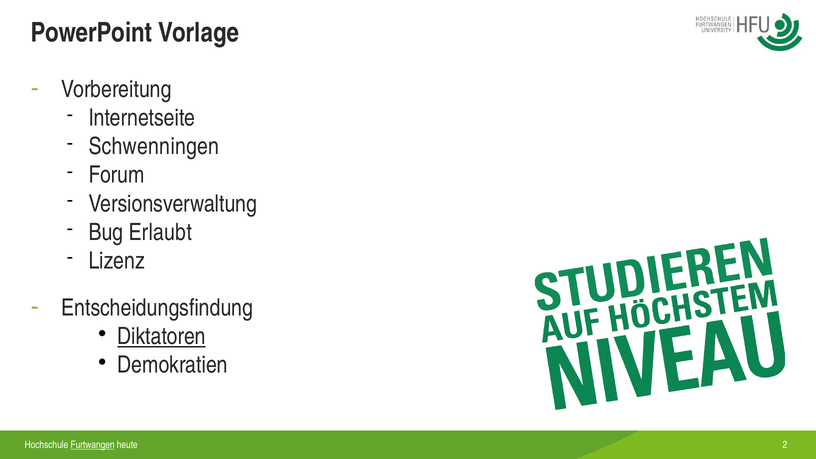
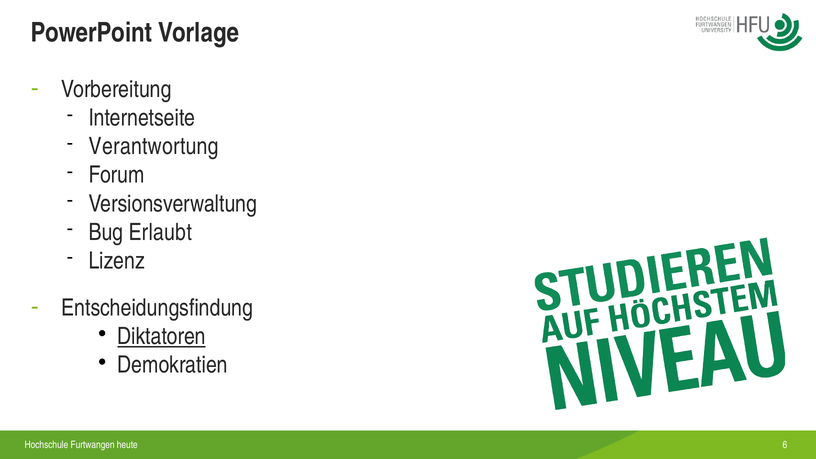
Schwenningen: Schwenningen -> Verantwortung
Furtwangen underline: present -> none
2: 2 -> 6
